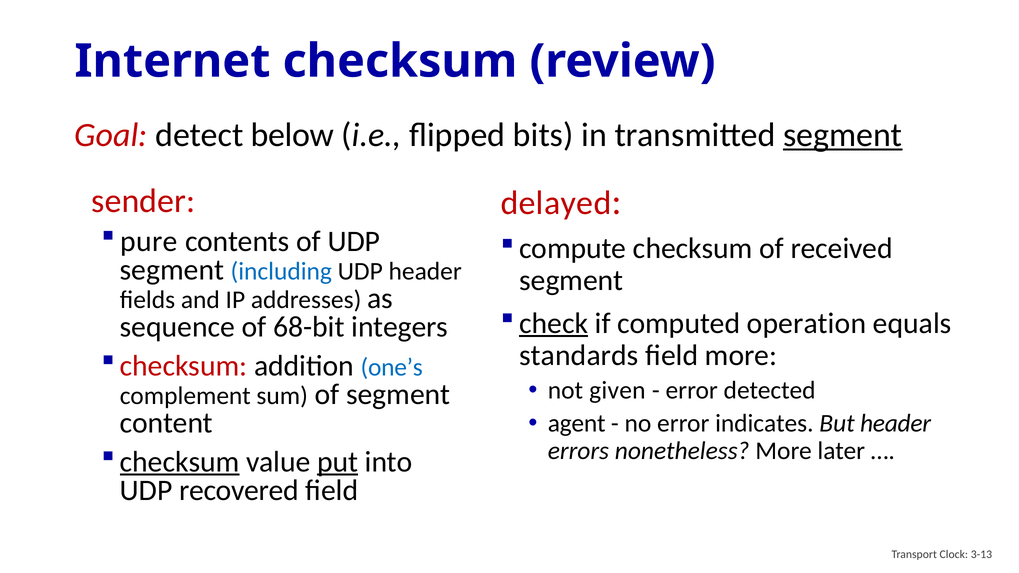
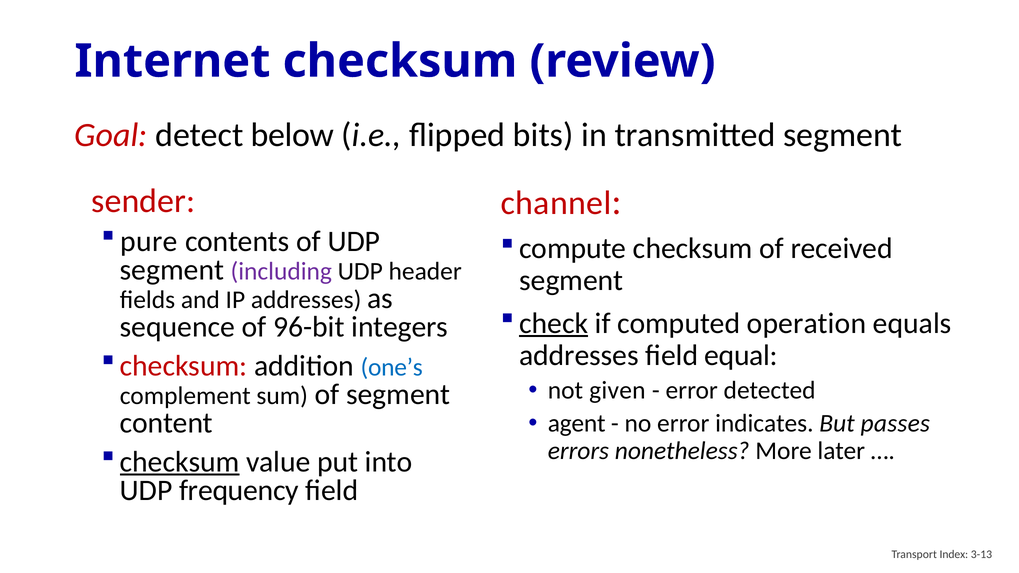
segment at (843, 135) underline: present -> none
delayed: delayed -> channel
including colour: blue -> purple
68-bit: 68-bit -> 96-bit
standards at (579, 355): standards -> addresses
field more: more -> equal
But header: header -> passes
put underline: present -> none
recovered: recovered -> frequency
Clock: Clock -> Index
